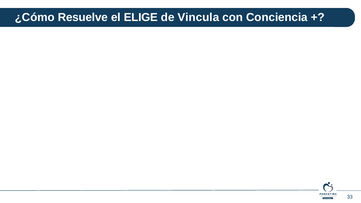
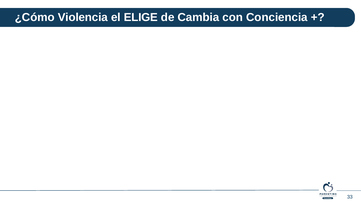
Resuelve: Resuelve -> Violencia
Vincula: Vincula -> Cambia
